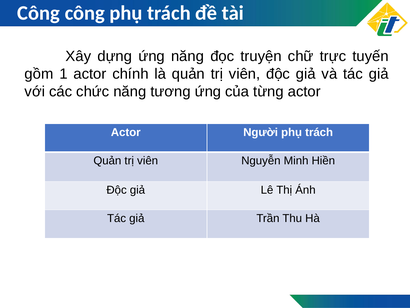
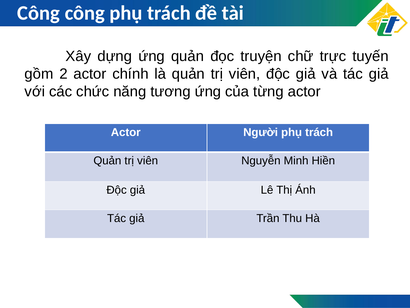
ứng năng: năng -> quản
1: 1 -> 2
